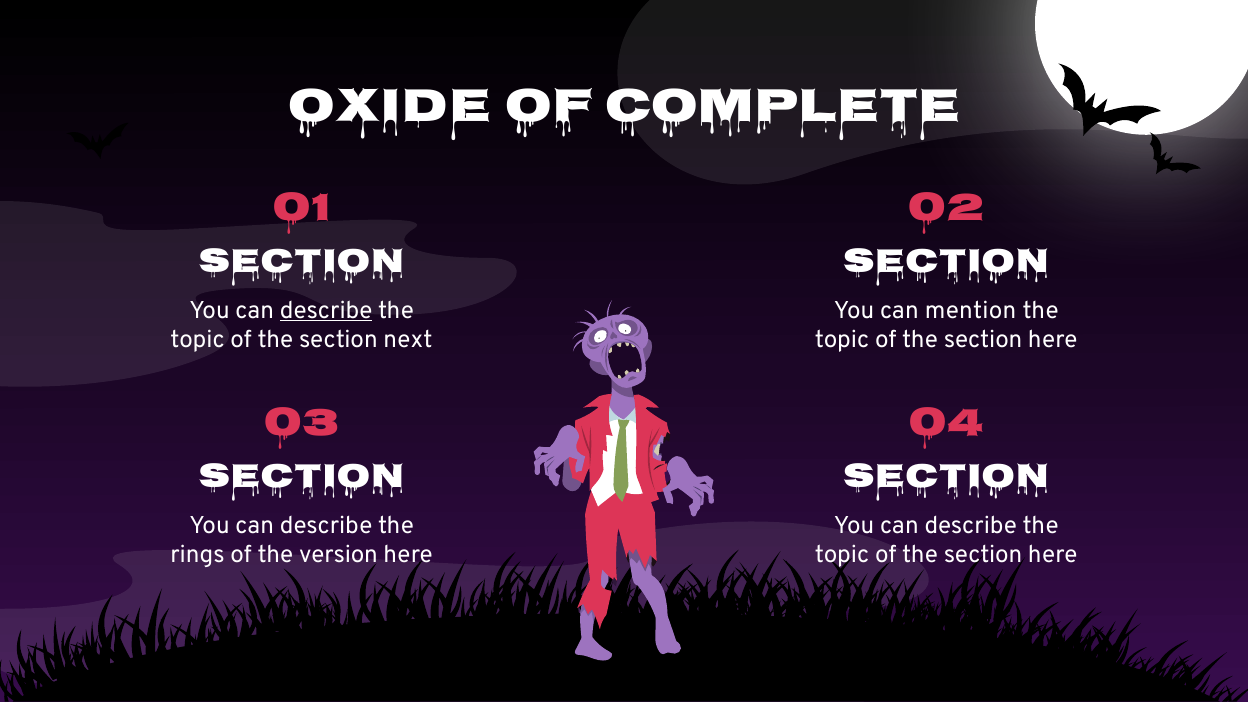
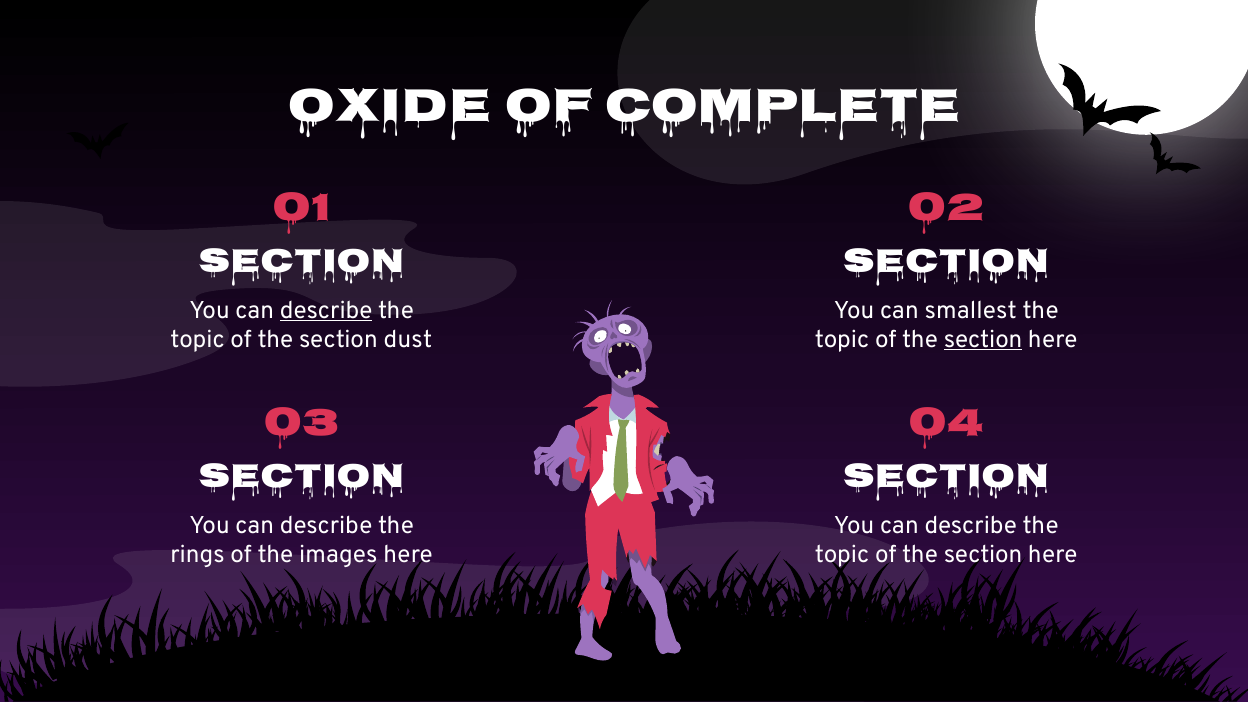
mention: mention -> smallest
next: next -> dust
section at (983, 339) underline: none -> present
version: version -> images
